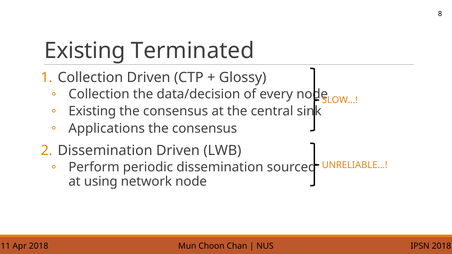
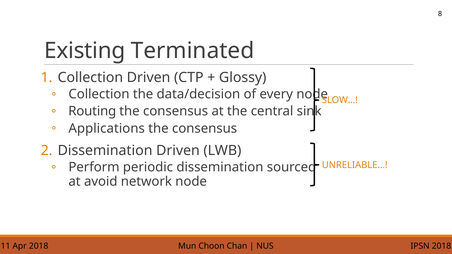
Existing at (92, 111): Existing -> Routing
using: using -> avoid
